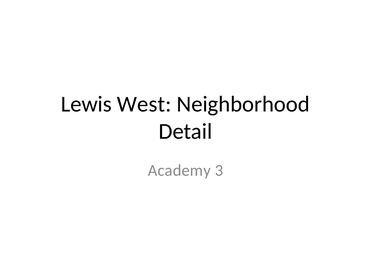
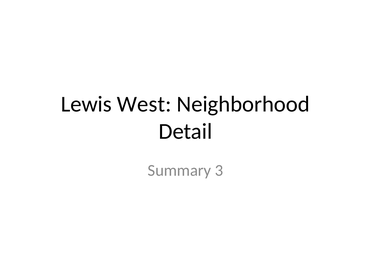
Academy: Academy -> Summary
